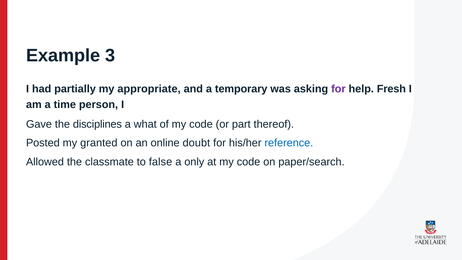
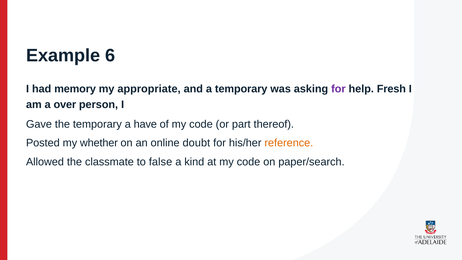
3: 3 -> 6
partially: partially -> memory
time: time -> over
the disciplines: disciplines -> temporary
what: what -> have
granted: granted -> whether
reference colour: blue -> orange
only: only -> kind
